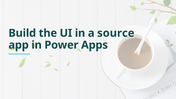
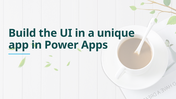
source: source -> unique
